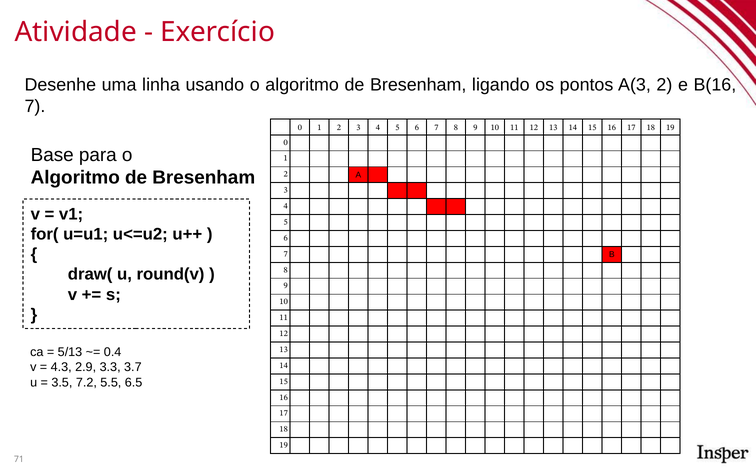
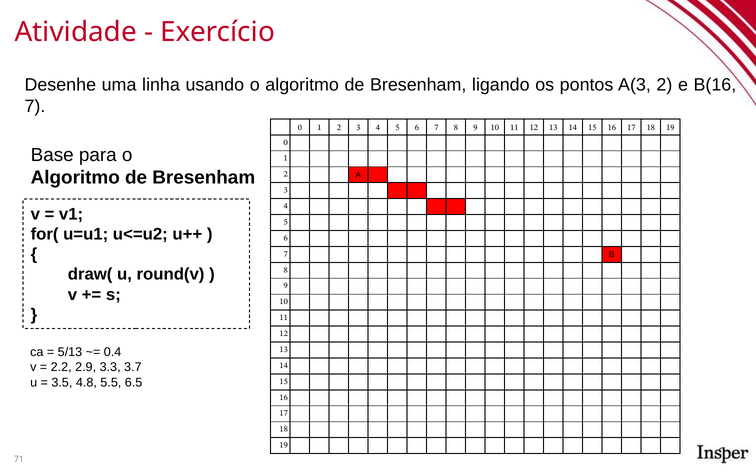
4.3: 4.3 -> 2.2
7.2: 7.2 -> 4.8
